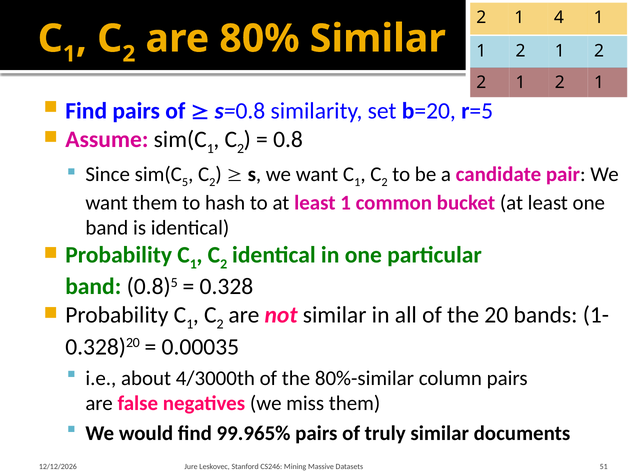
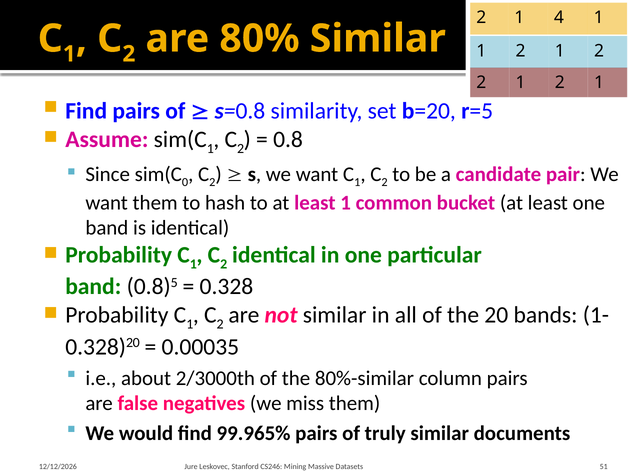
5: 5 -> 0
4/3000th: 4/3000th -> 2/3000th
